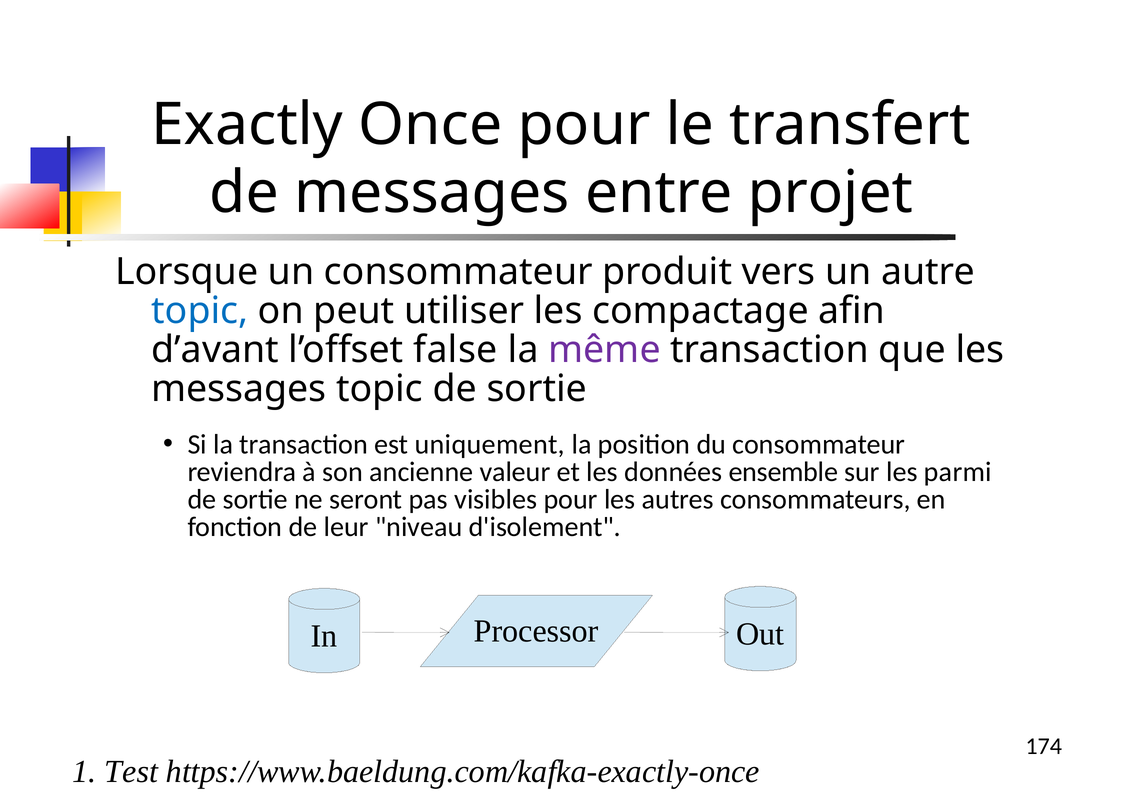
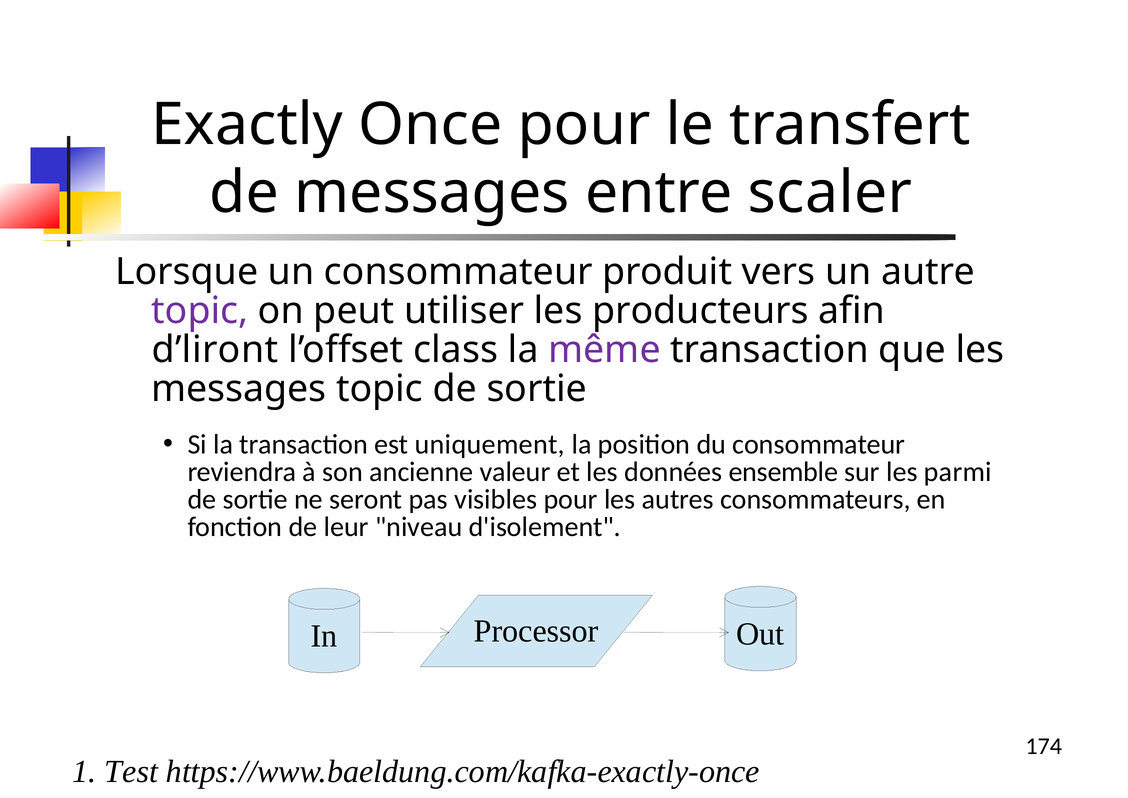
projet: projet -> scaler
topic at (200, 311) colour: blue -> purple
compactage: compactage -> producteurs
d’avant: d’avant -> d’liront
false: false -> class
